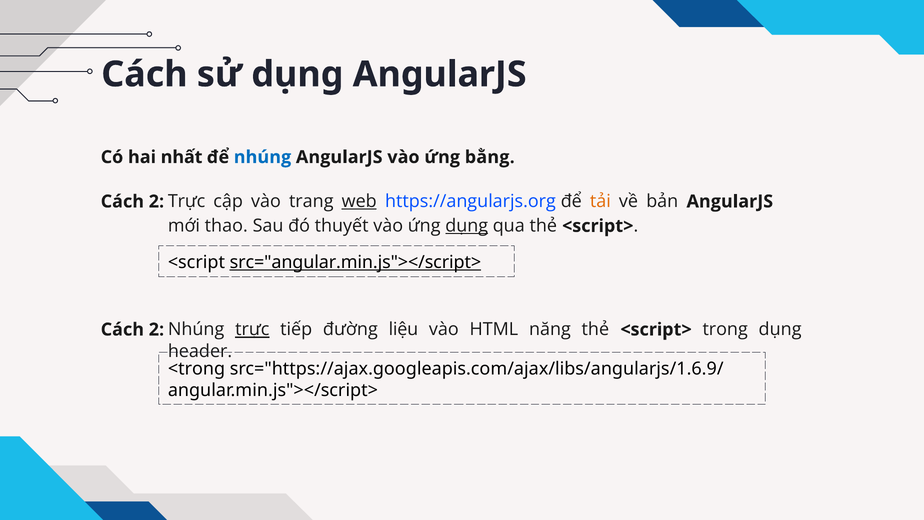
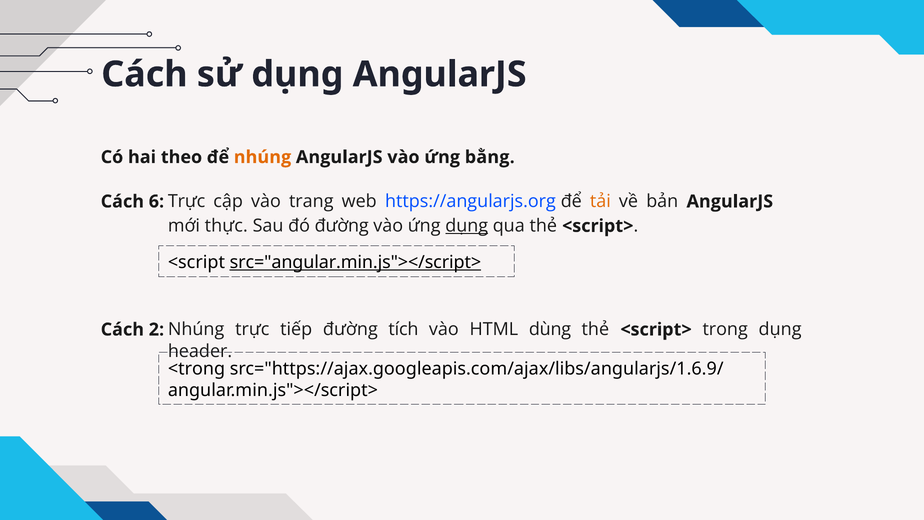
nhất: nhất -> theo
nhúng at (262, 157) colour: blue -> orange
2 at (156, 201): 2 -> 6
web underline: present -> none
thao: thao -> thực
đó thuyết: thuyết -> đường
trực at (252, 329) underline: present -> none
liệu: liệu -> tích
năng: năng -> dùng
